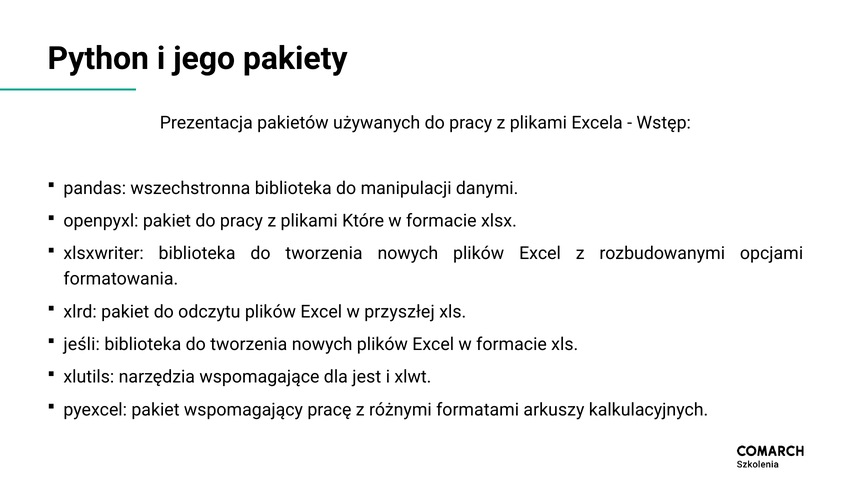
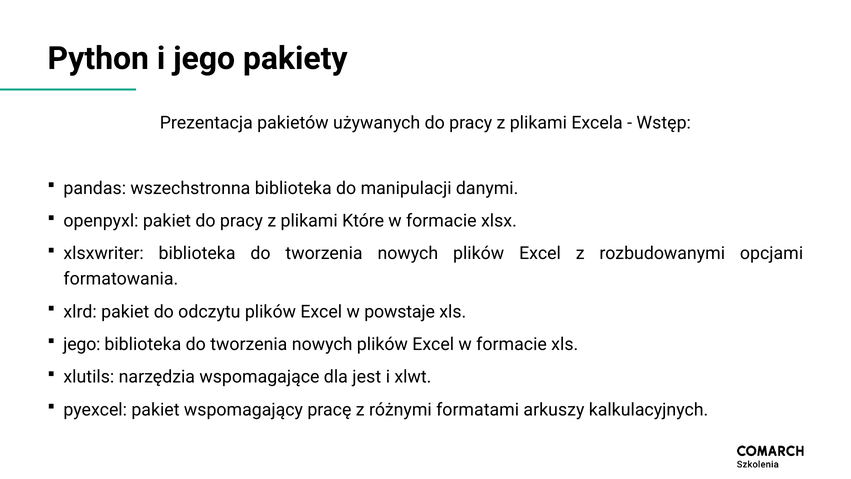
przyszłej: przyszłej -> powstaje
jeśli at (82, 344): jeśli -> jego
